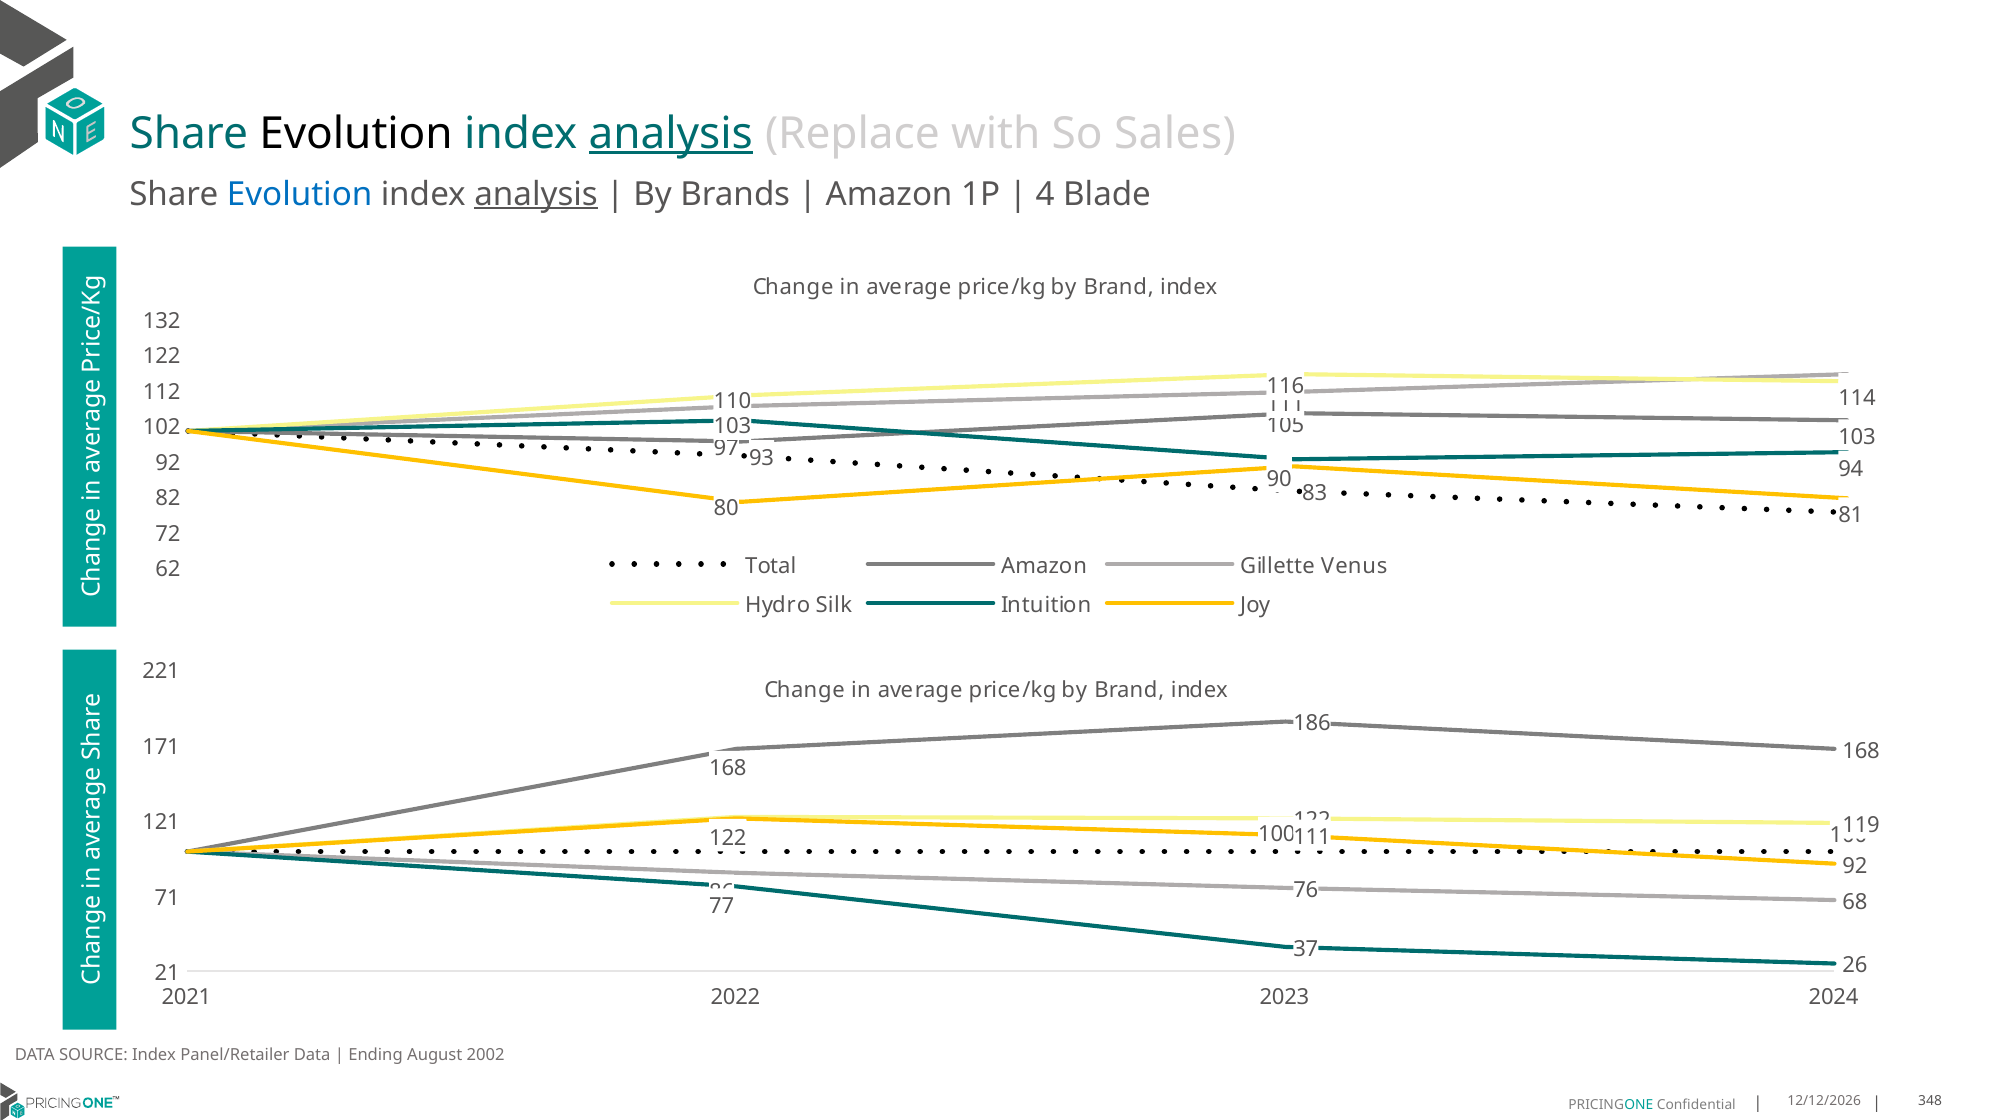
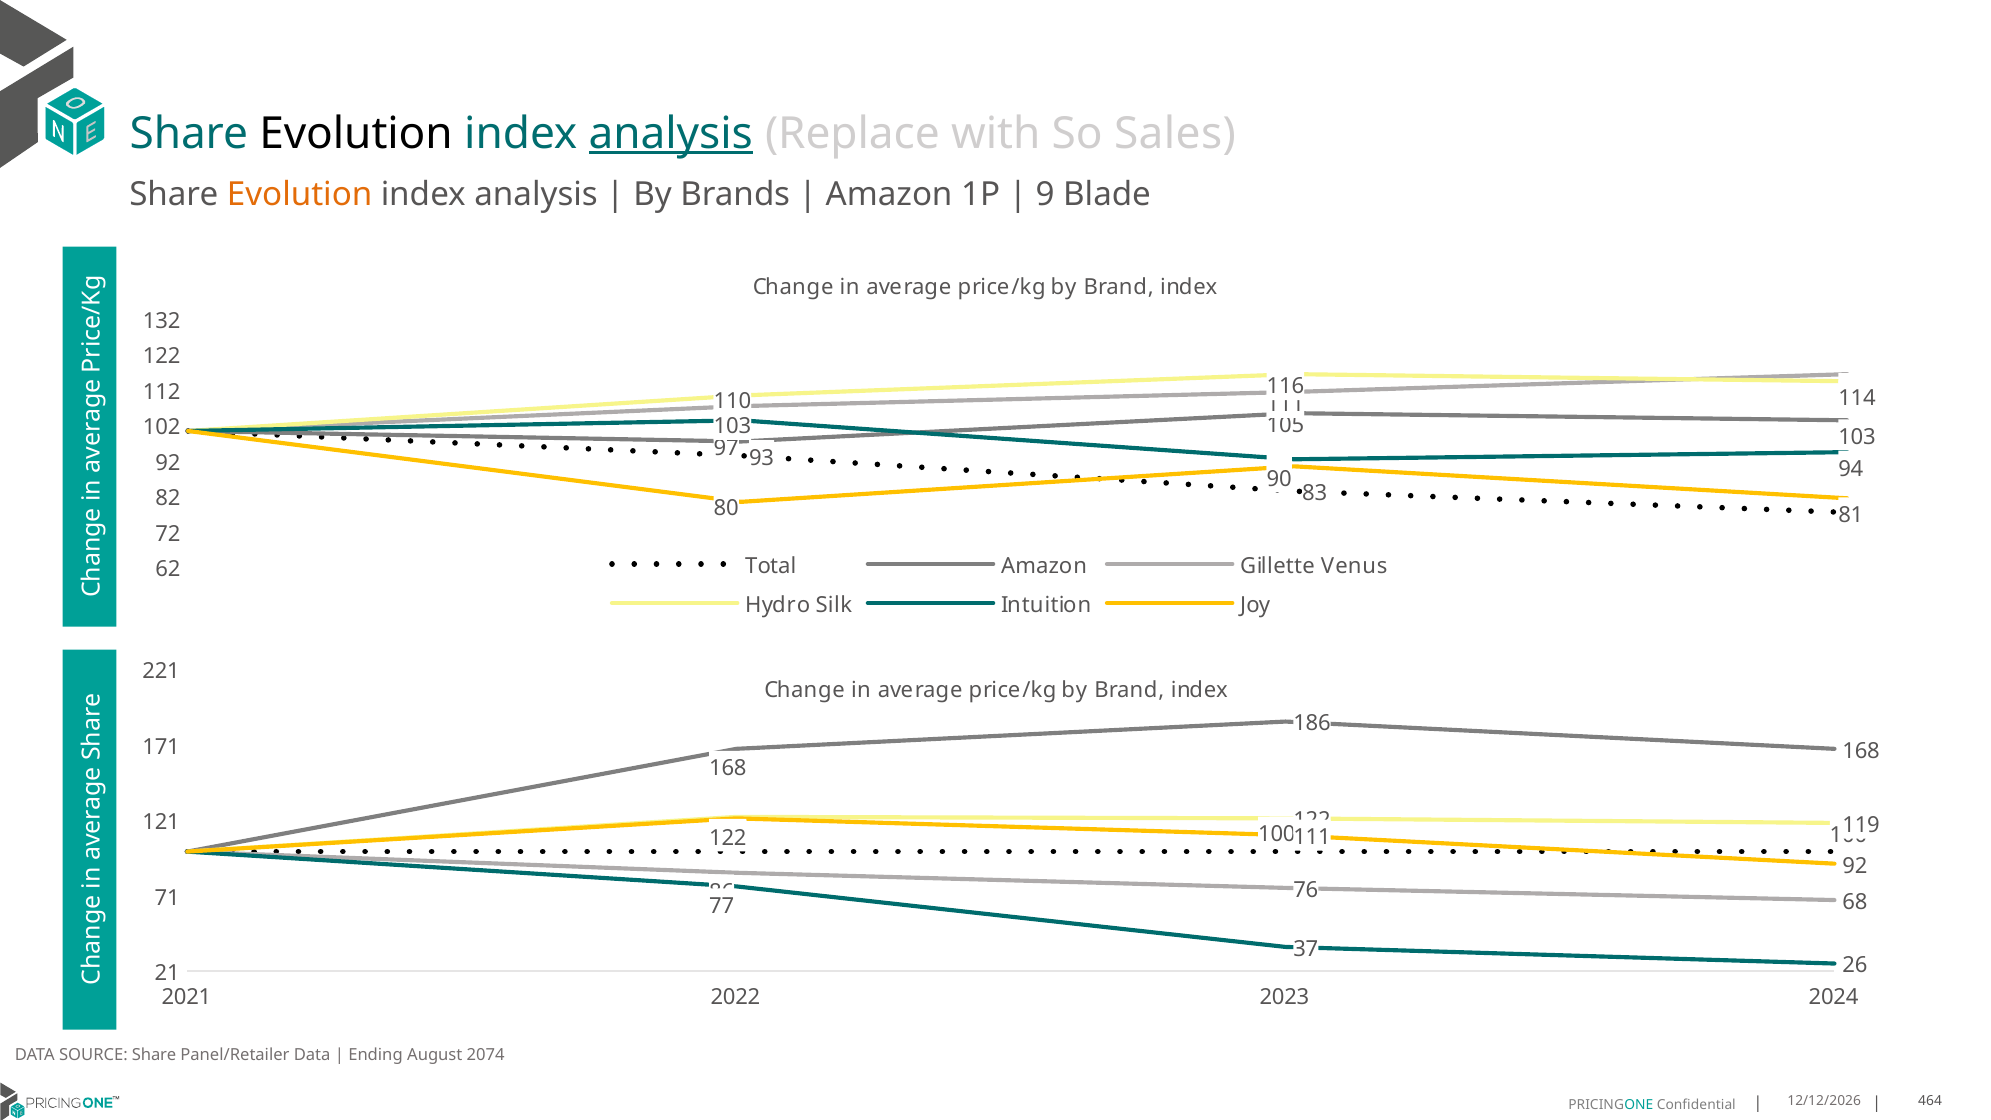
Evolution at (300, 194) colour: blue -> orange
analysis at (536, 194) underline: present -> none
4: 4 -> 9
SOURCE Index: Index -> Share
2002: 2002 -> 2074
348: 348 -> 464
